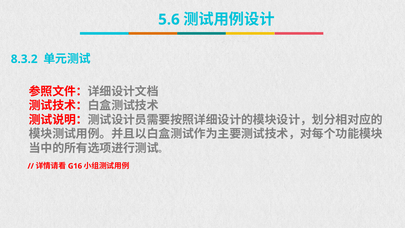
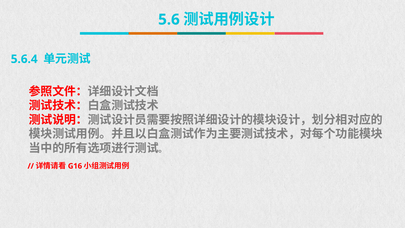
8.3.2: 8.3.2 -> 5.6.4
